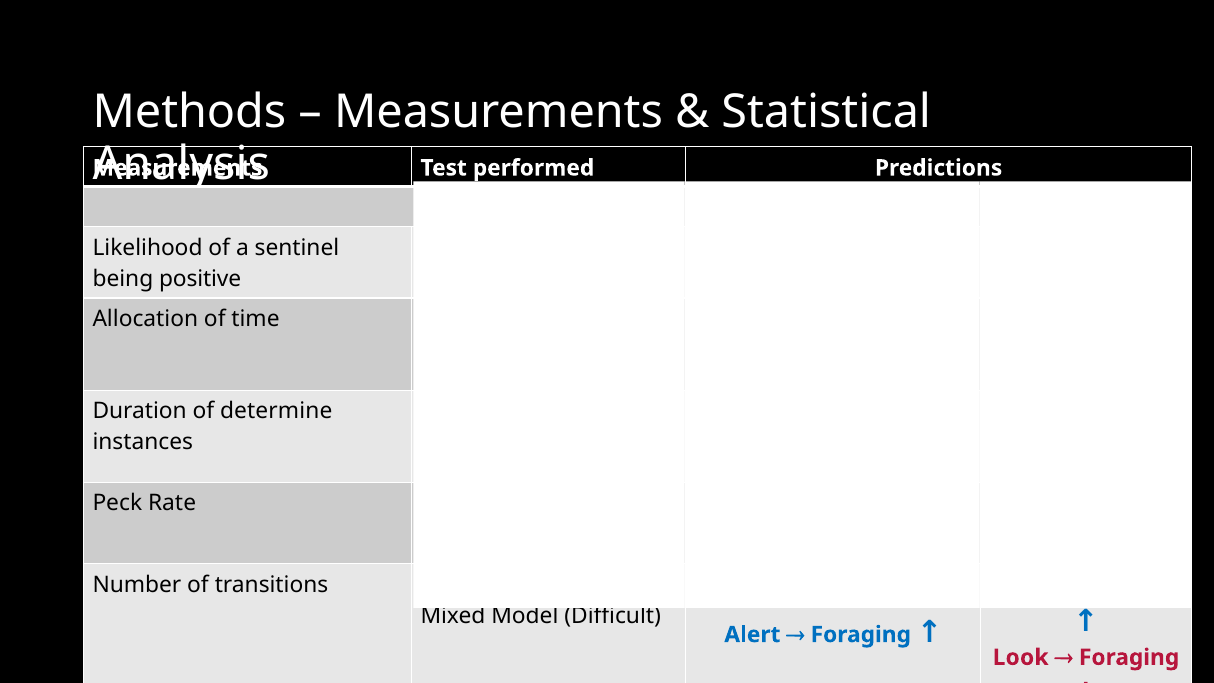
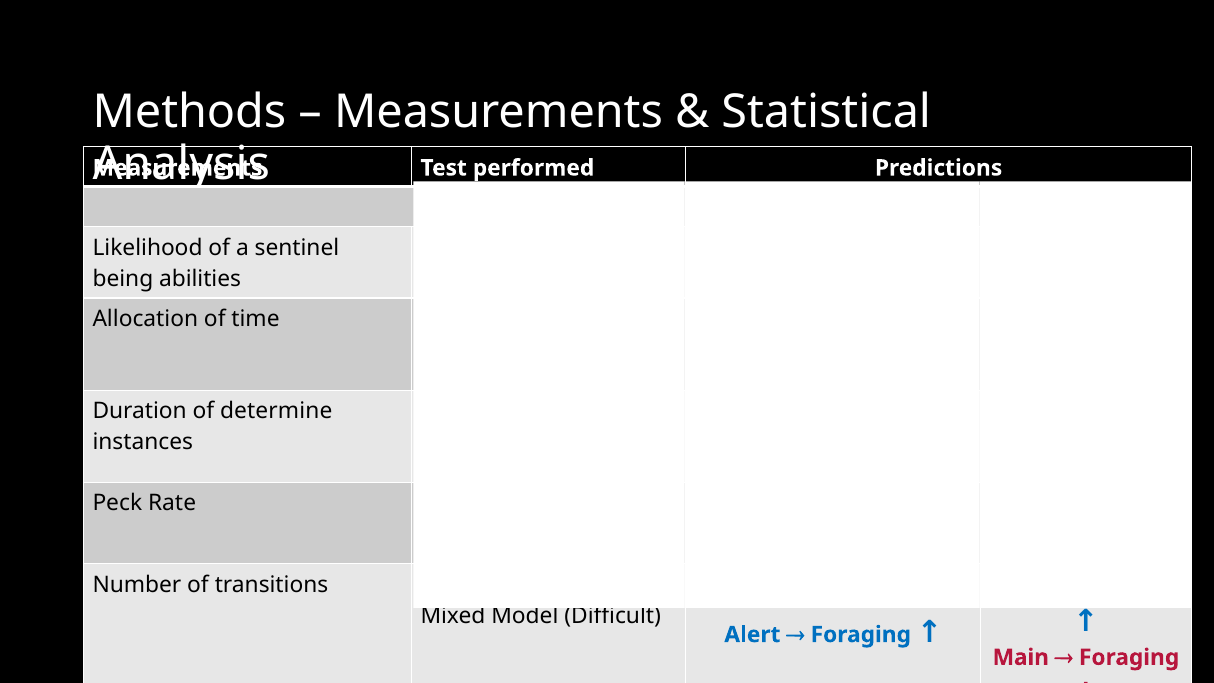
positive: positive -> abilities
Look: Look -> Main
